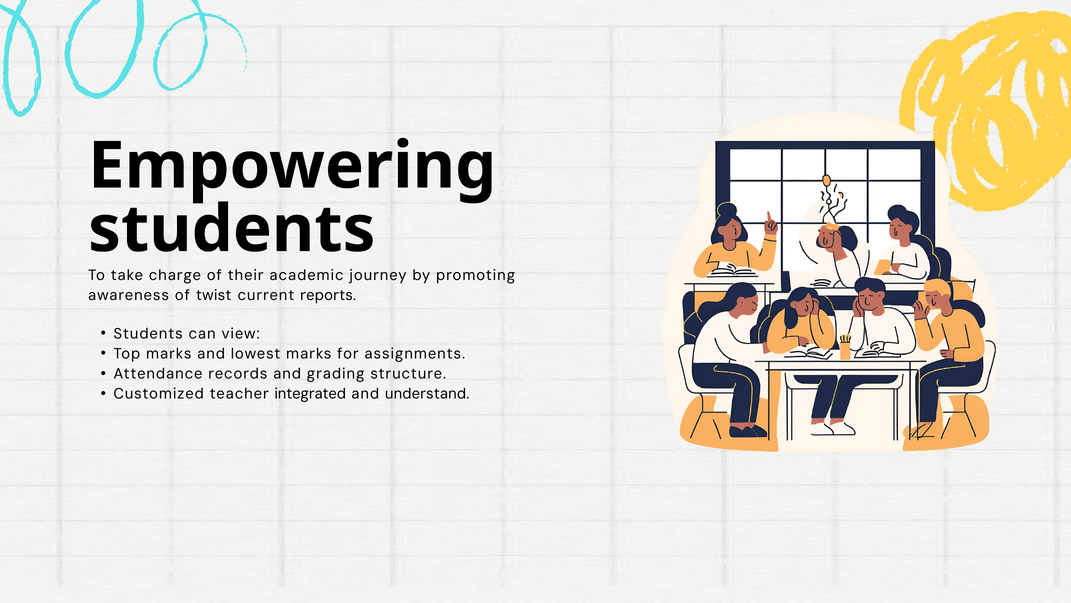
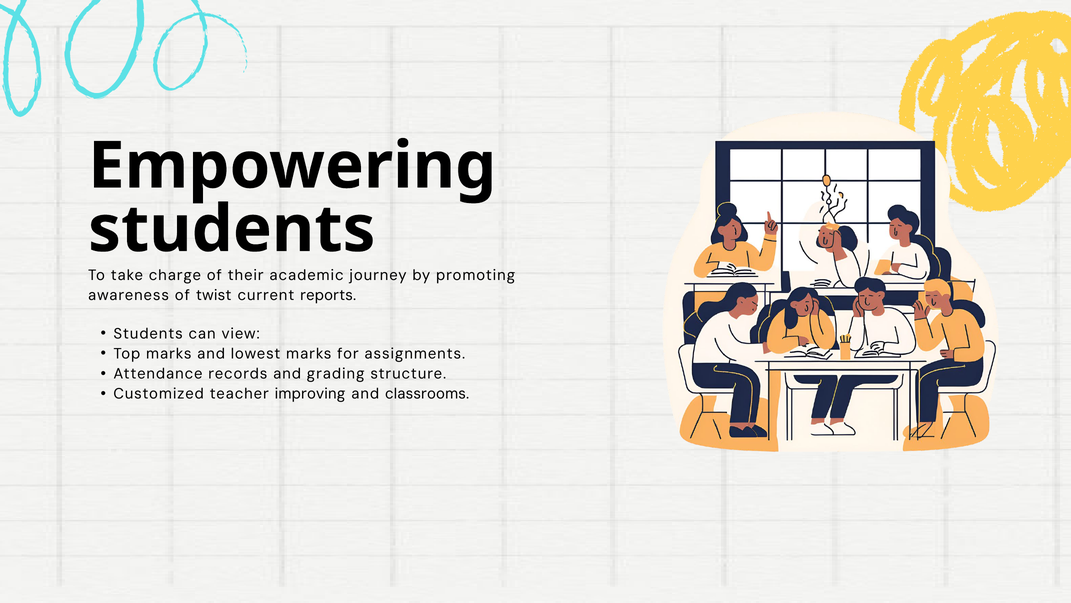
integrated: integrated -> improving
understand: understand -> classrooms
